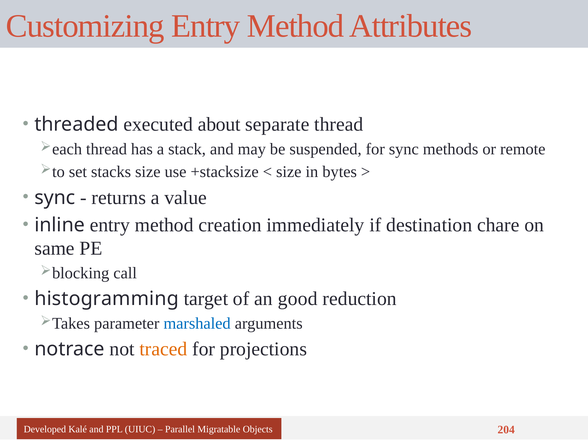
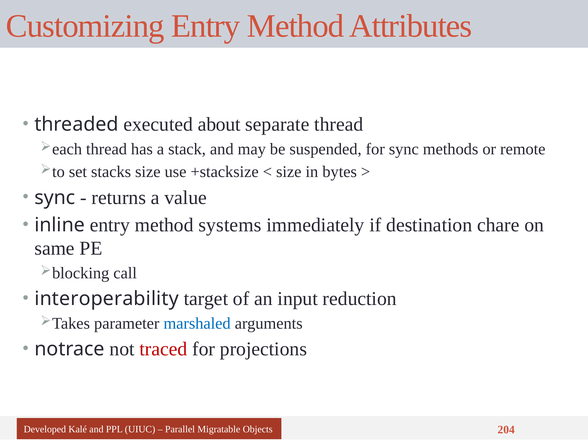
creation: creation -> systems
histogramming: histogramming -> interoperability
good: good -> input
traced colour: orange -> red
